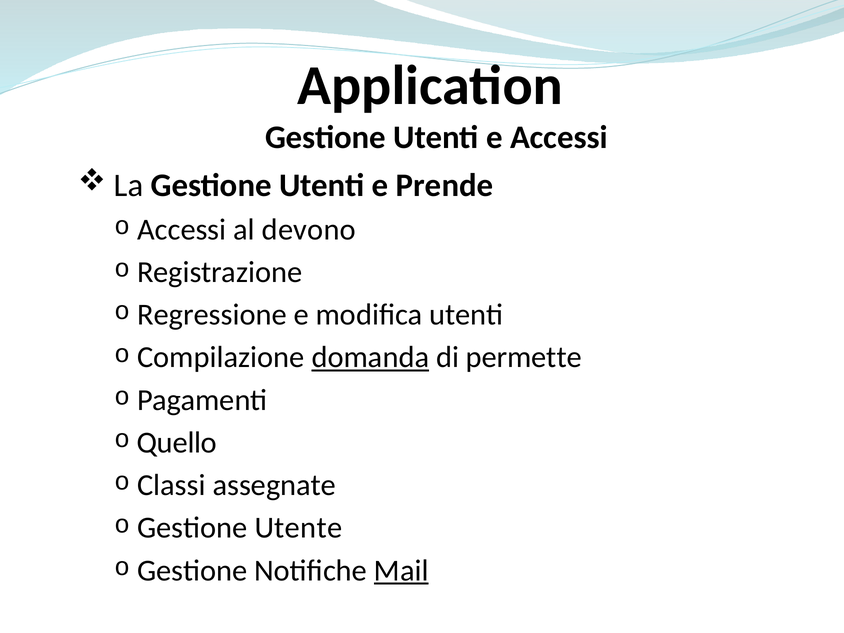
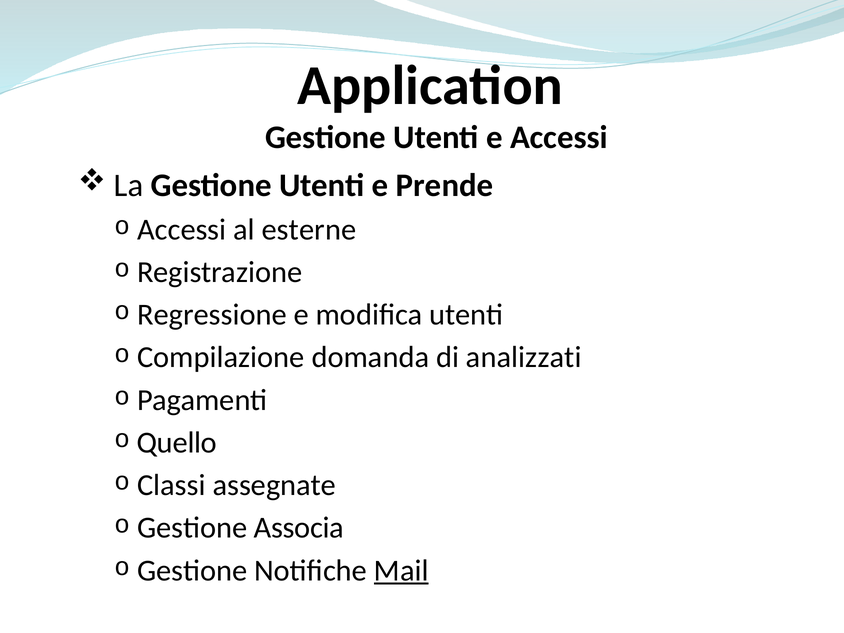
devono: devono -> esterne
domanda underline: present -> none
permette: permette -> analizzati
Utente: Utente -> Associa
